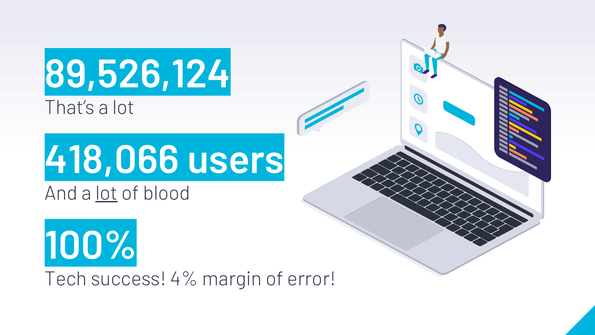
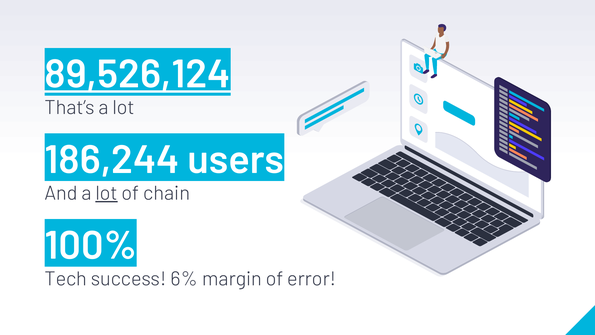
89,526,124 underline: none -> present
418,066: 418,066 -> 186,244
blood: blood -> chain
4%: 4% -> 6%
